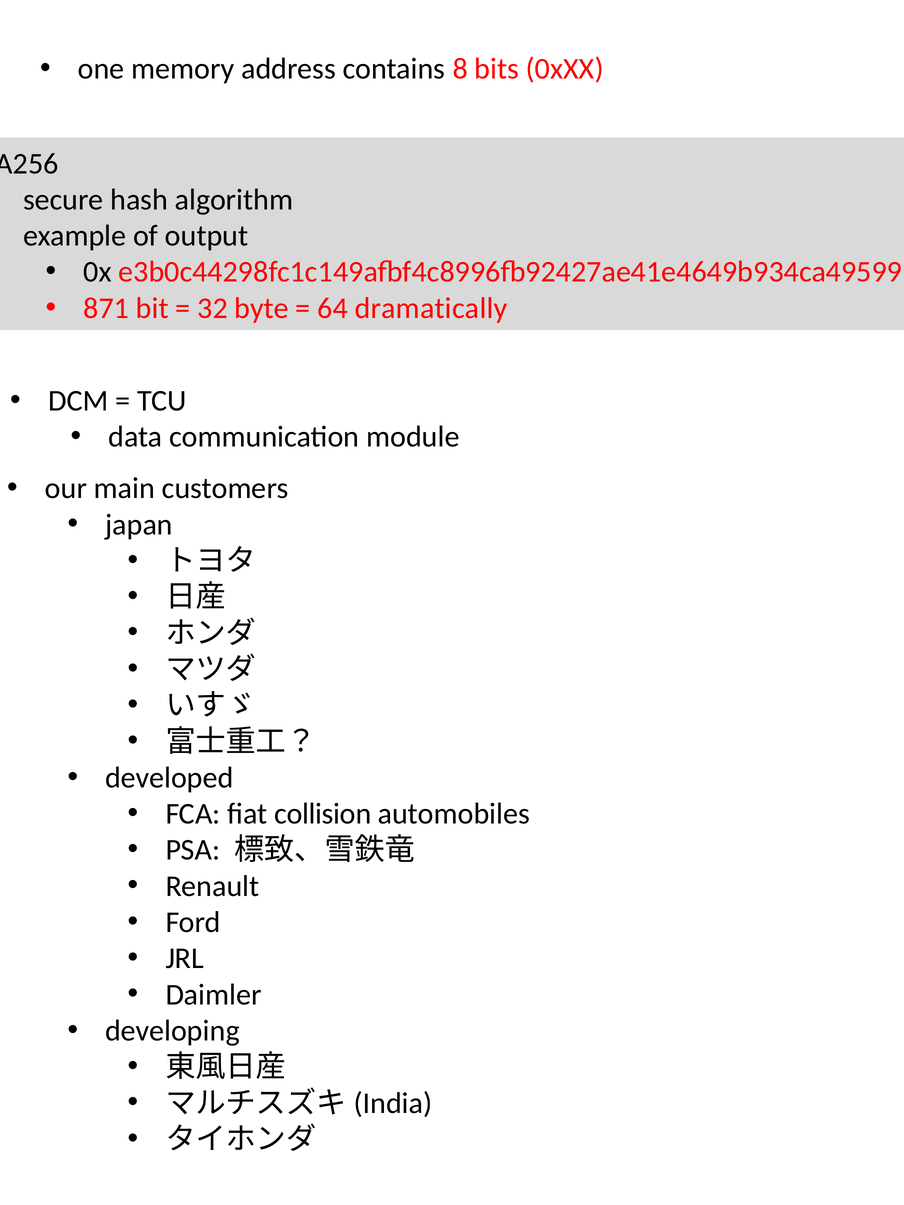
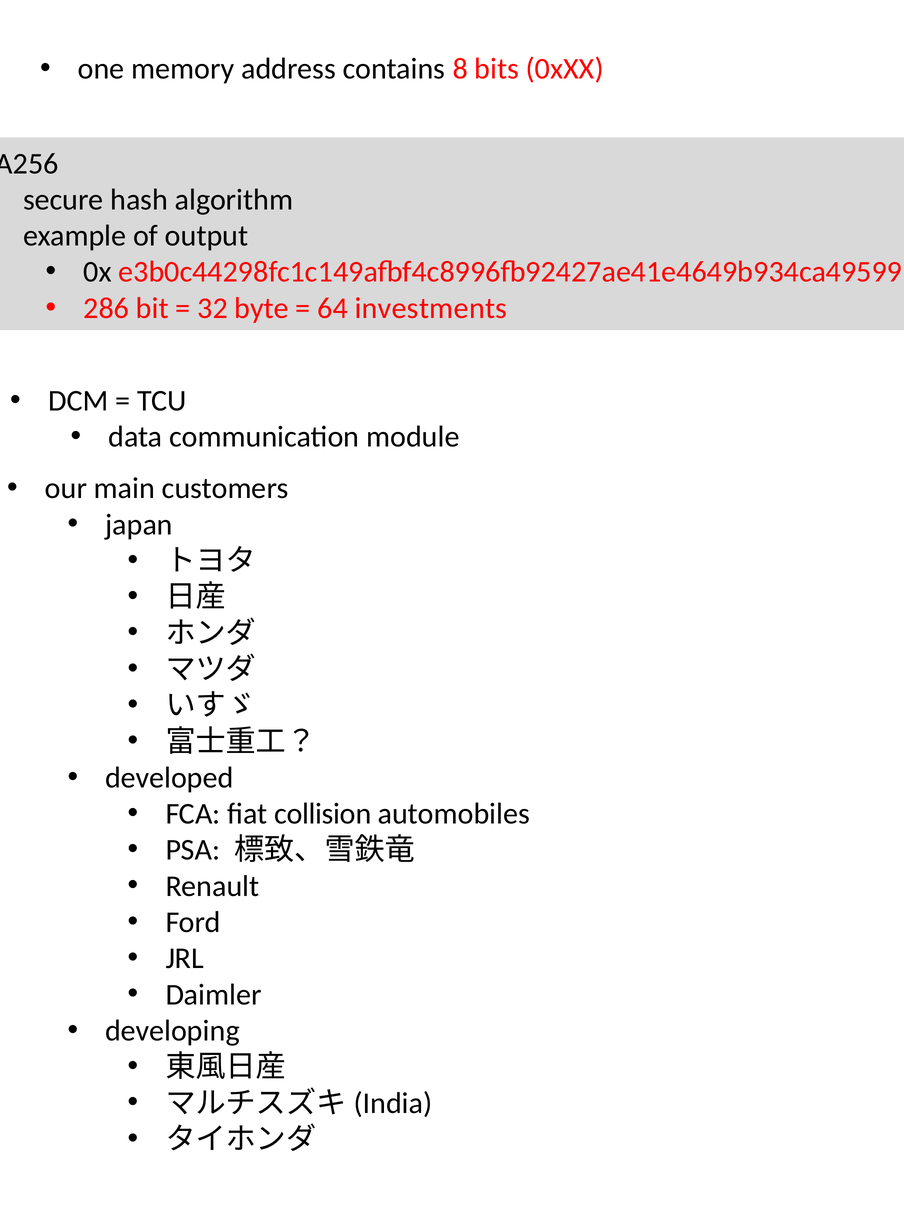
871: 871 -> 286
dramatically: dramatically -> investments
